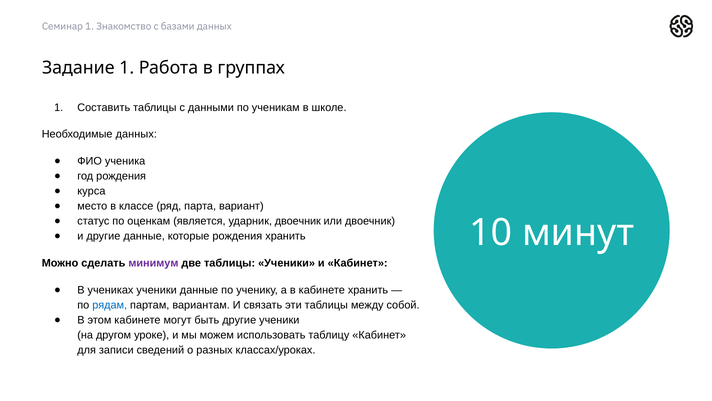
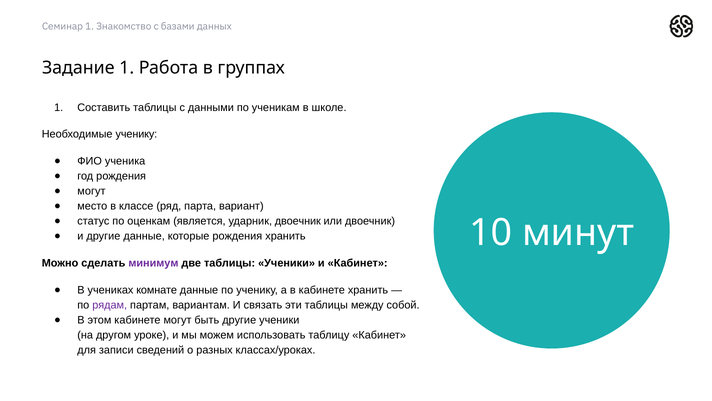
Необходимые данных: данных -> ученику
курса at (91, 191): курса -> могут
учениках ученики: ученики -> комнате
рядам colour: blue -> purple
